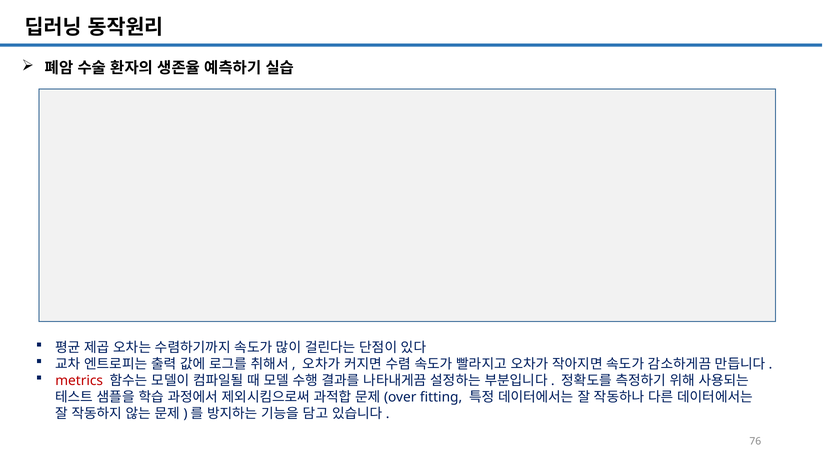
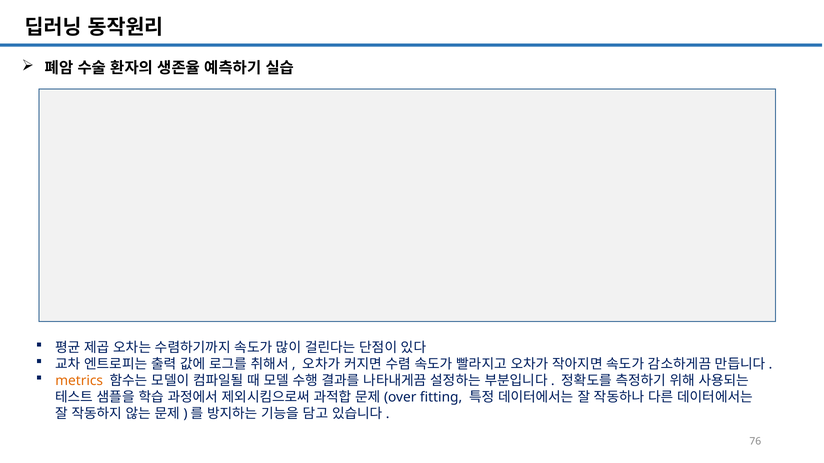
metrics colour: red -> orange
